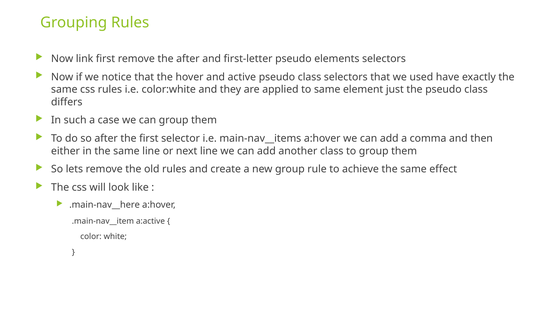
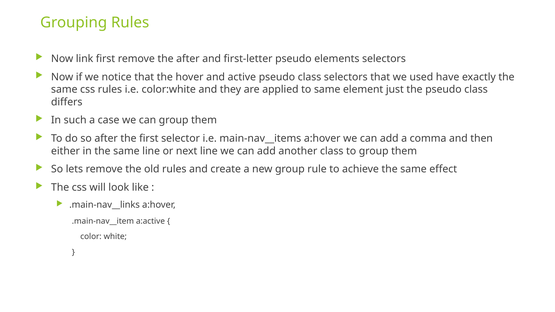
.main-nav__here: .main-nav__here -> .main-nav__links
